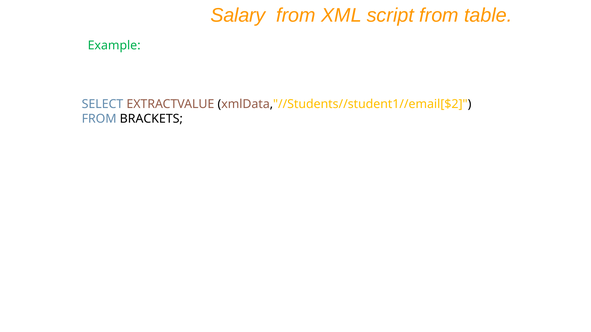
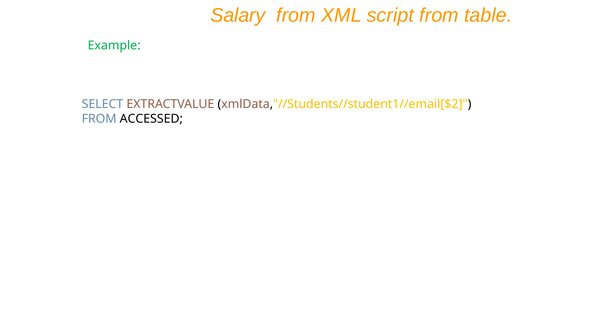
BRACKETS: BRACKETS -> ACCESSED
